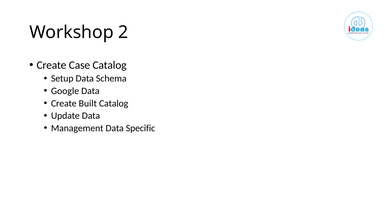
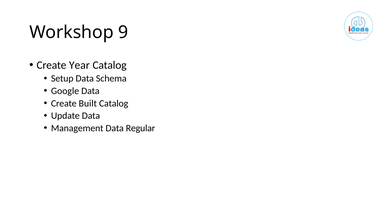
2: 2 -> 9
Case: Case -> Year
Specific: Specific -> Regular
